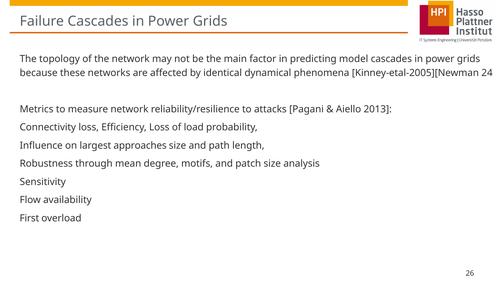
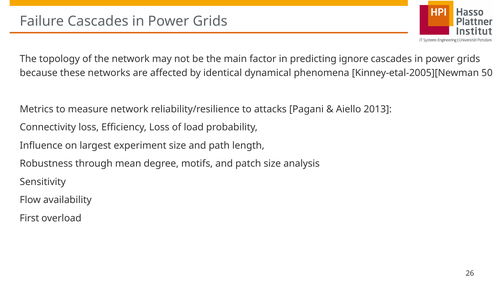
model: model -> ignore
24: 24 -> 50
approaches: approaches -> experiment
